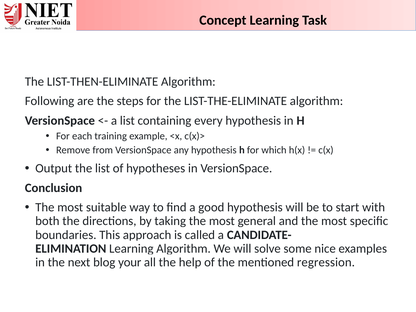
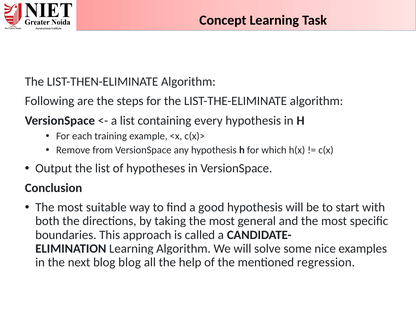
blog your: your -> blog
